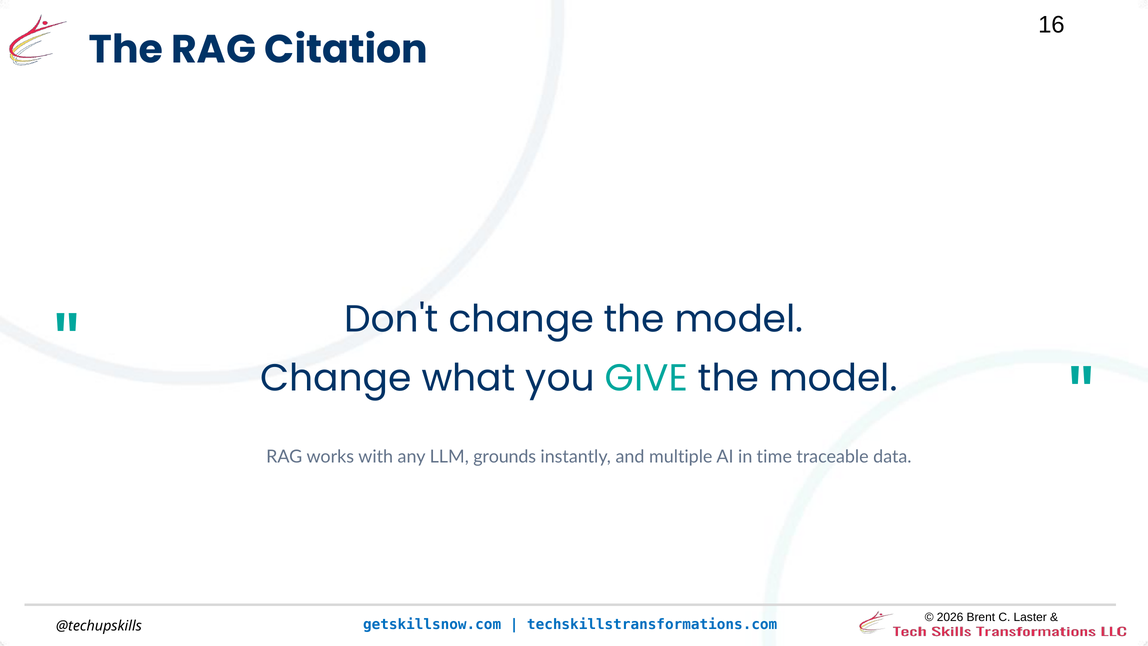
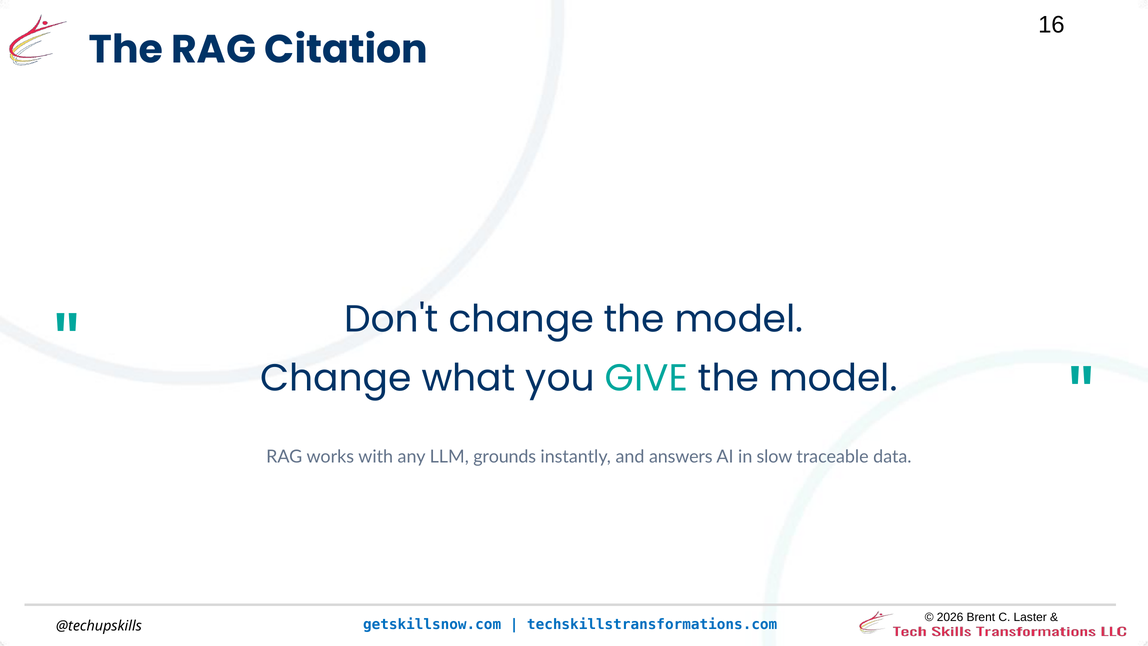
multiple: multiple -> answers
time: time -> slow
